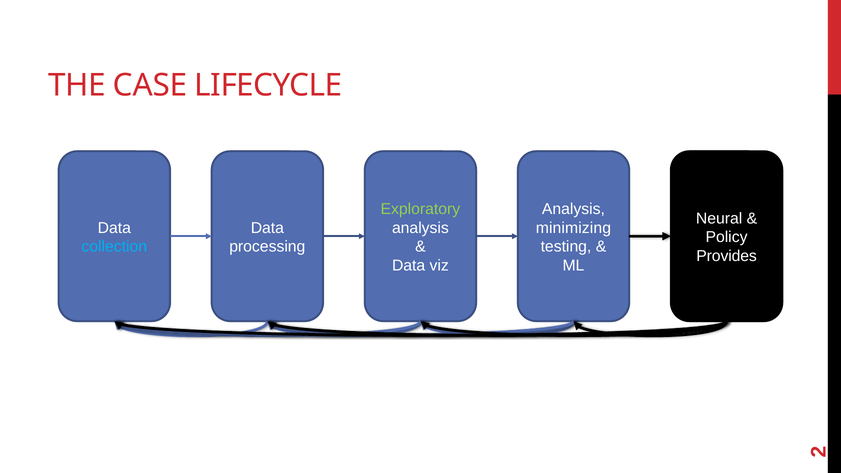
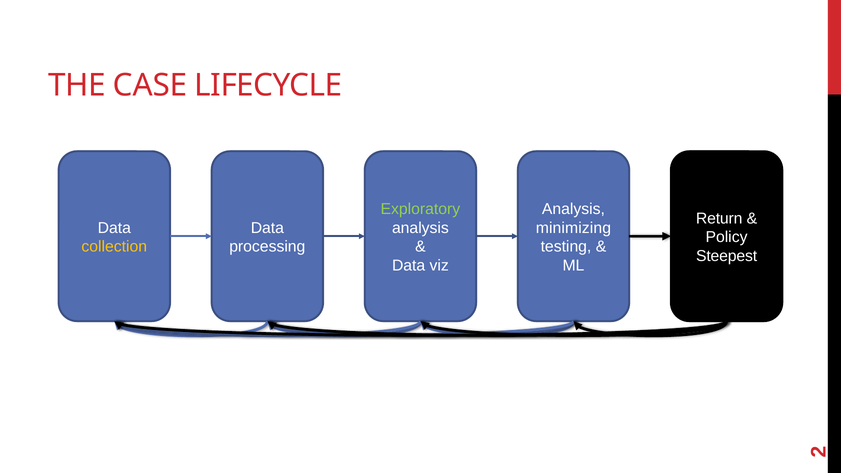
Neural: Neural -> Return
collection colour: light blue -> yellow
Provides: Provides -> Steepest
